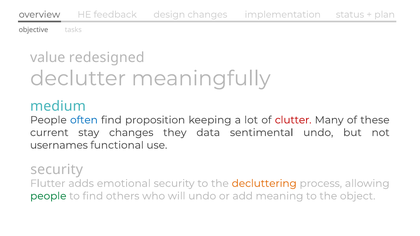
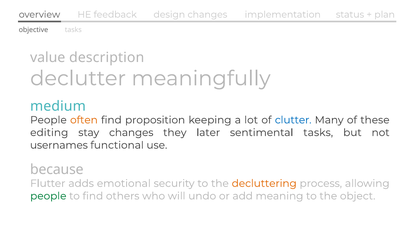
redesigned: redesigned -> description
often colour: blue -> orange
clutter colour: red -> blue
current: current -> editing
data: data -> later
sentimental undo: undo -> tasks
security at (57, 170): security -> because
